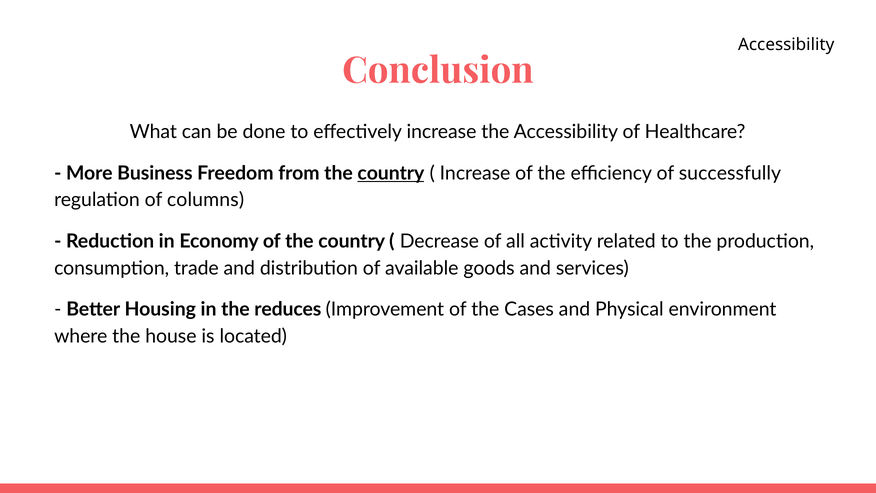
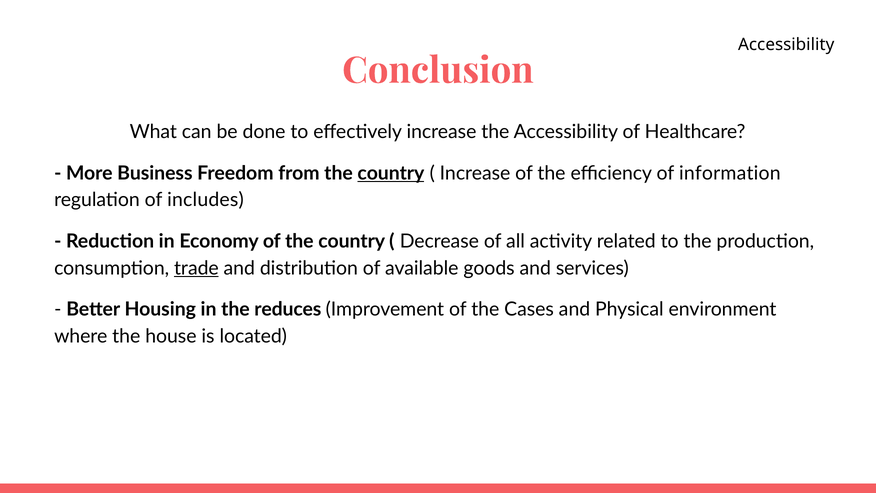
successfully: successfully -> information
columns: columns -> includes
trade underline: none -> present
